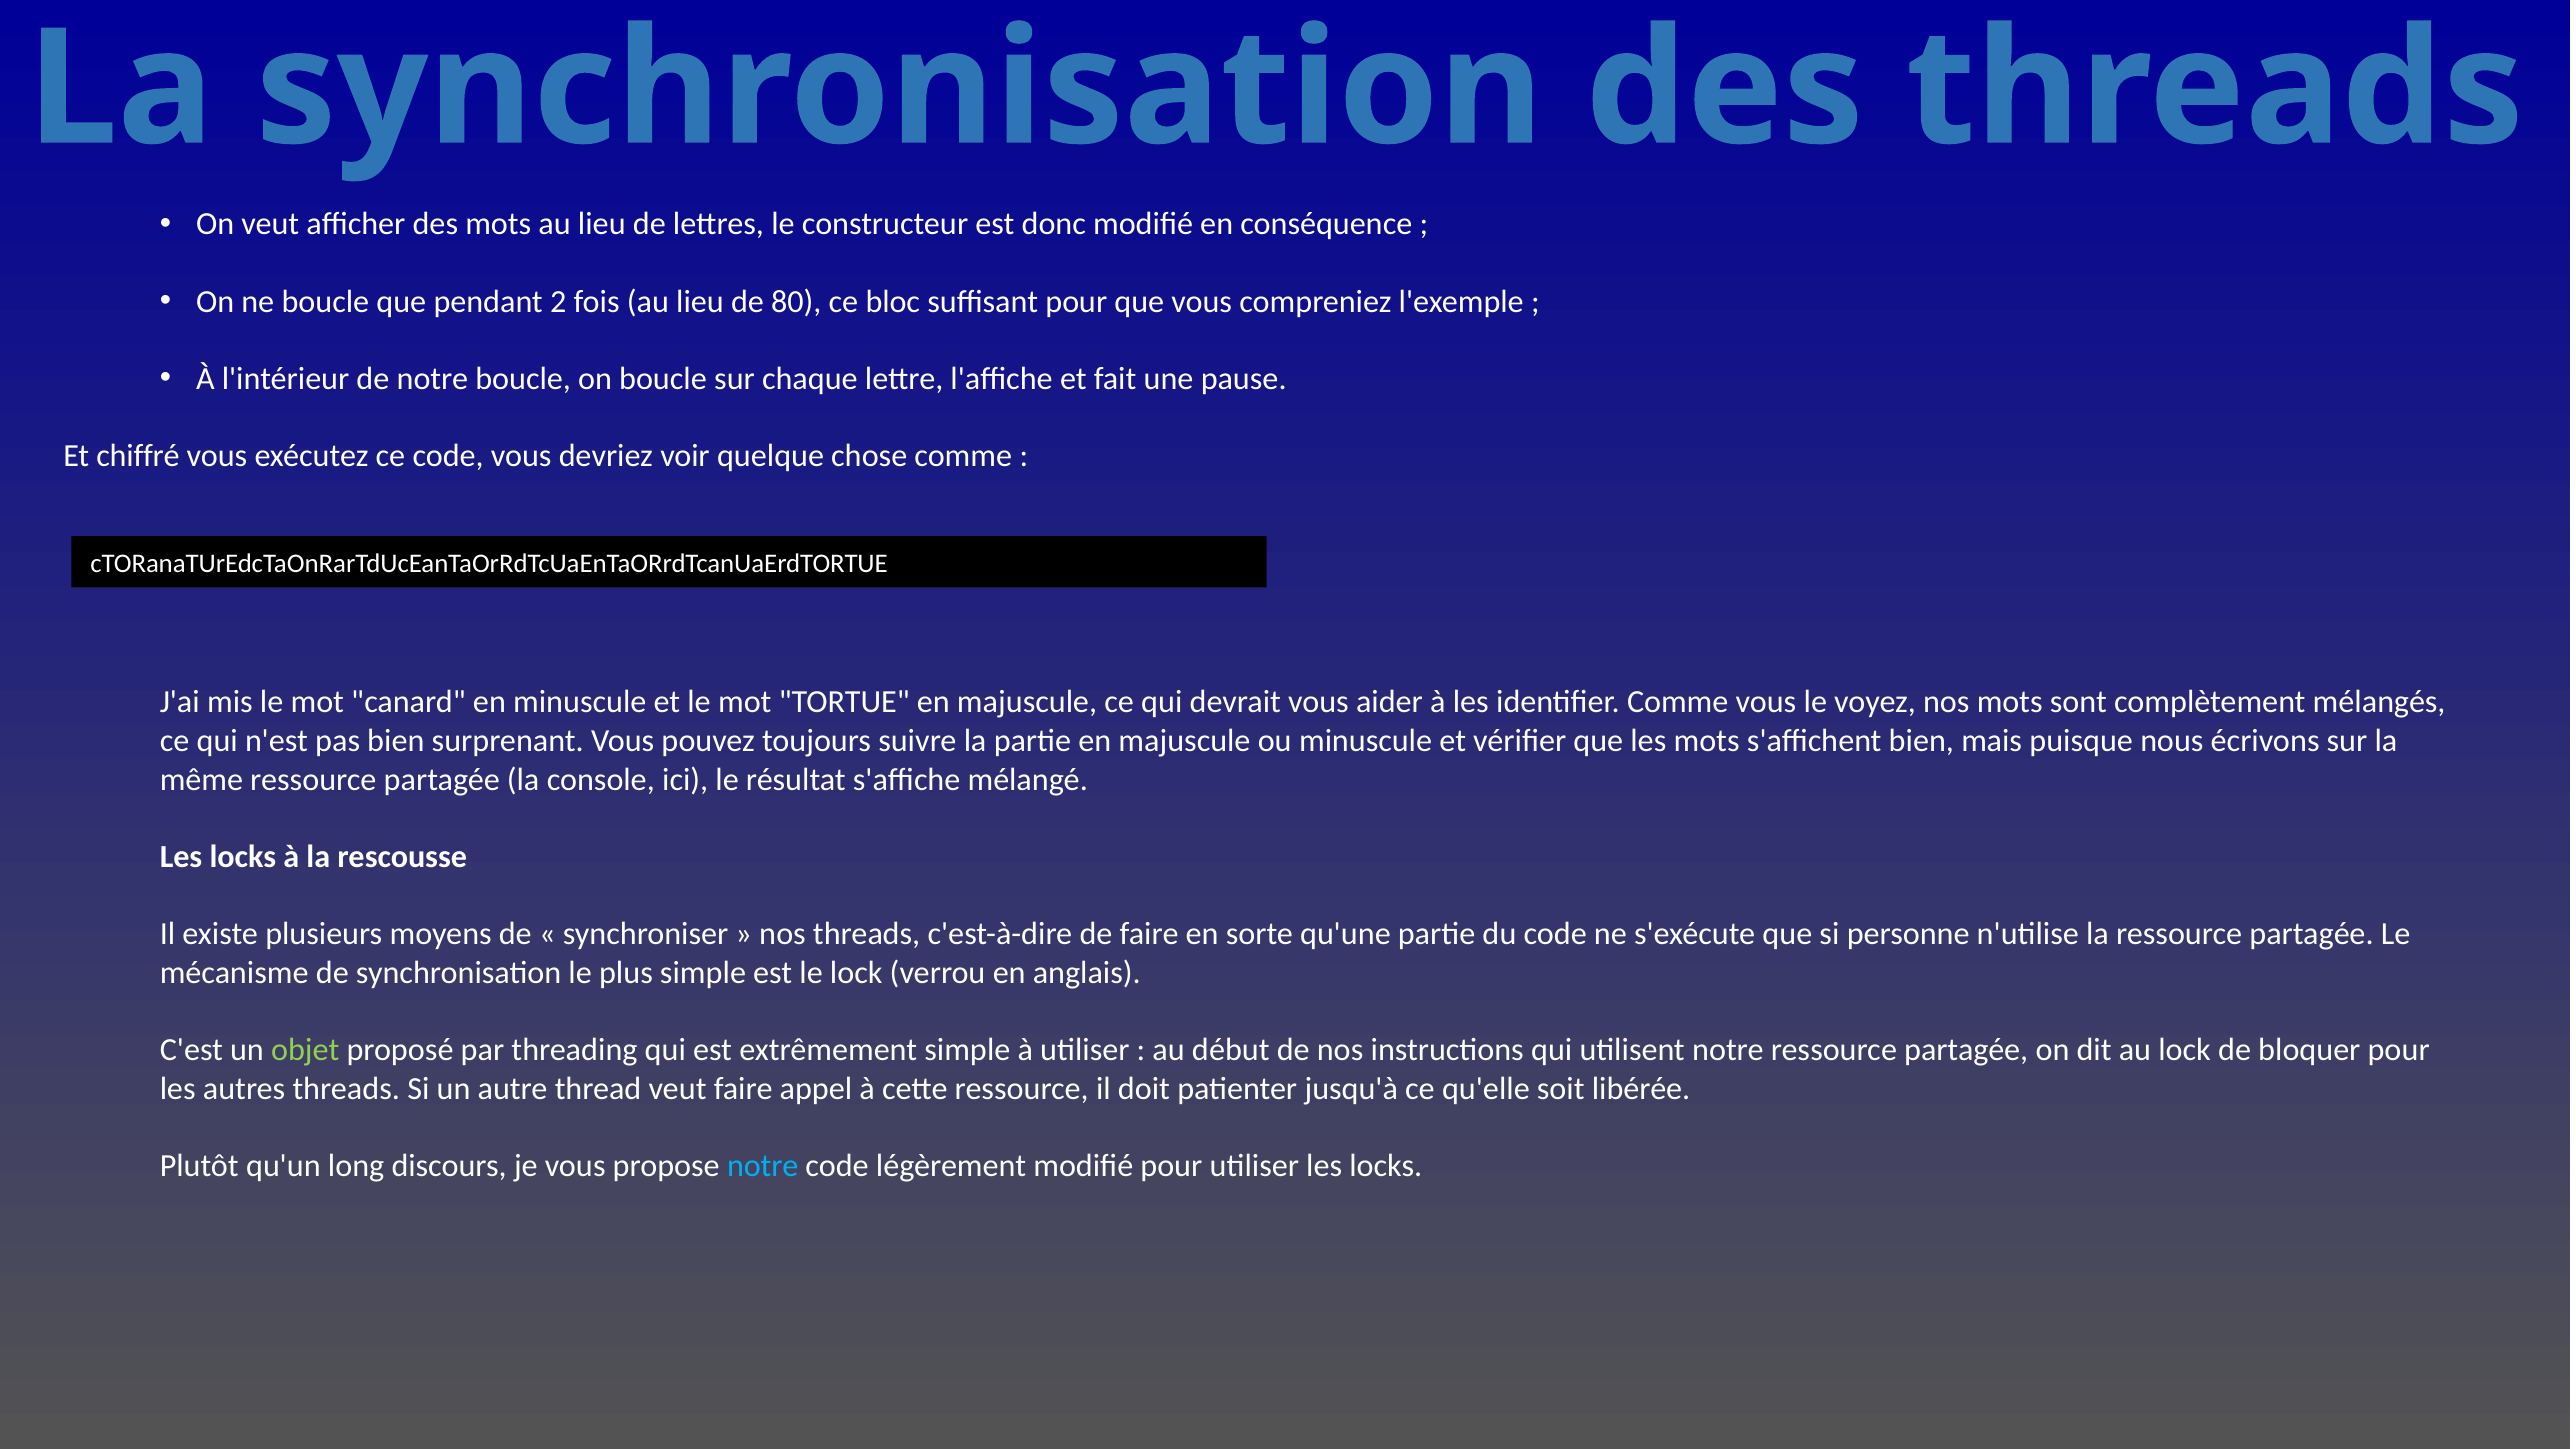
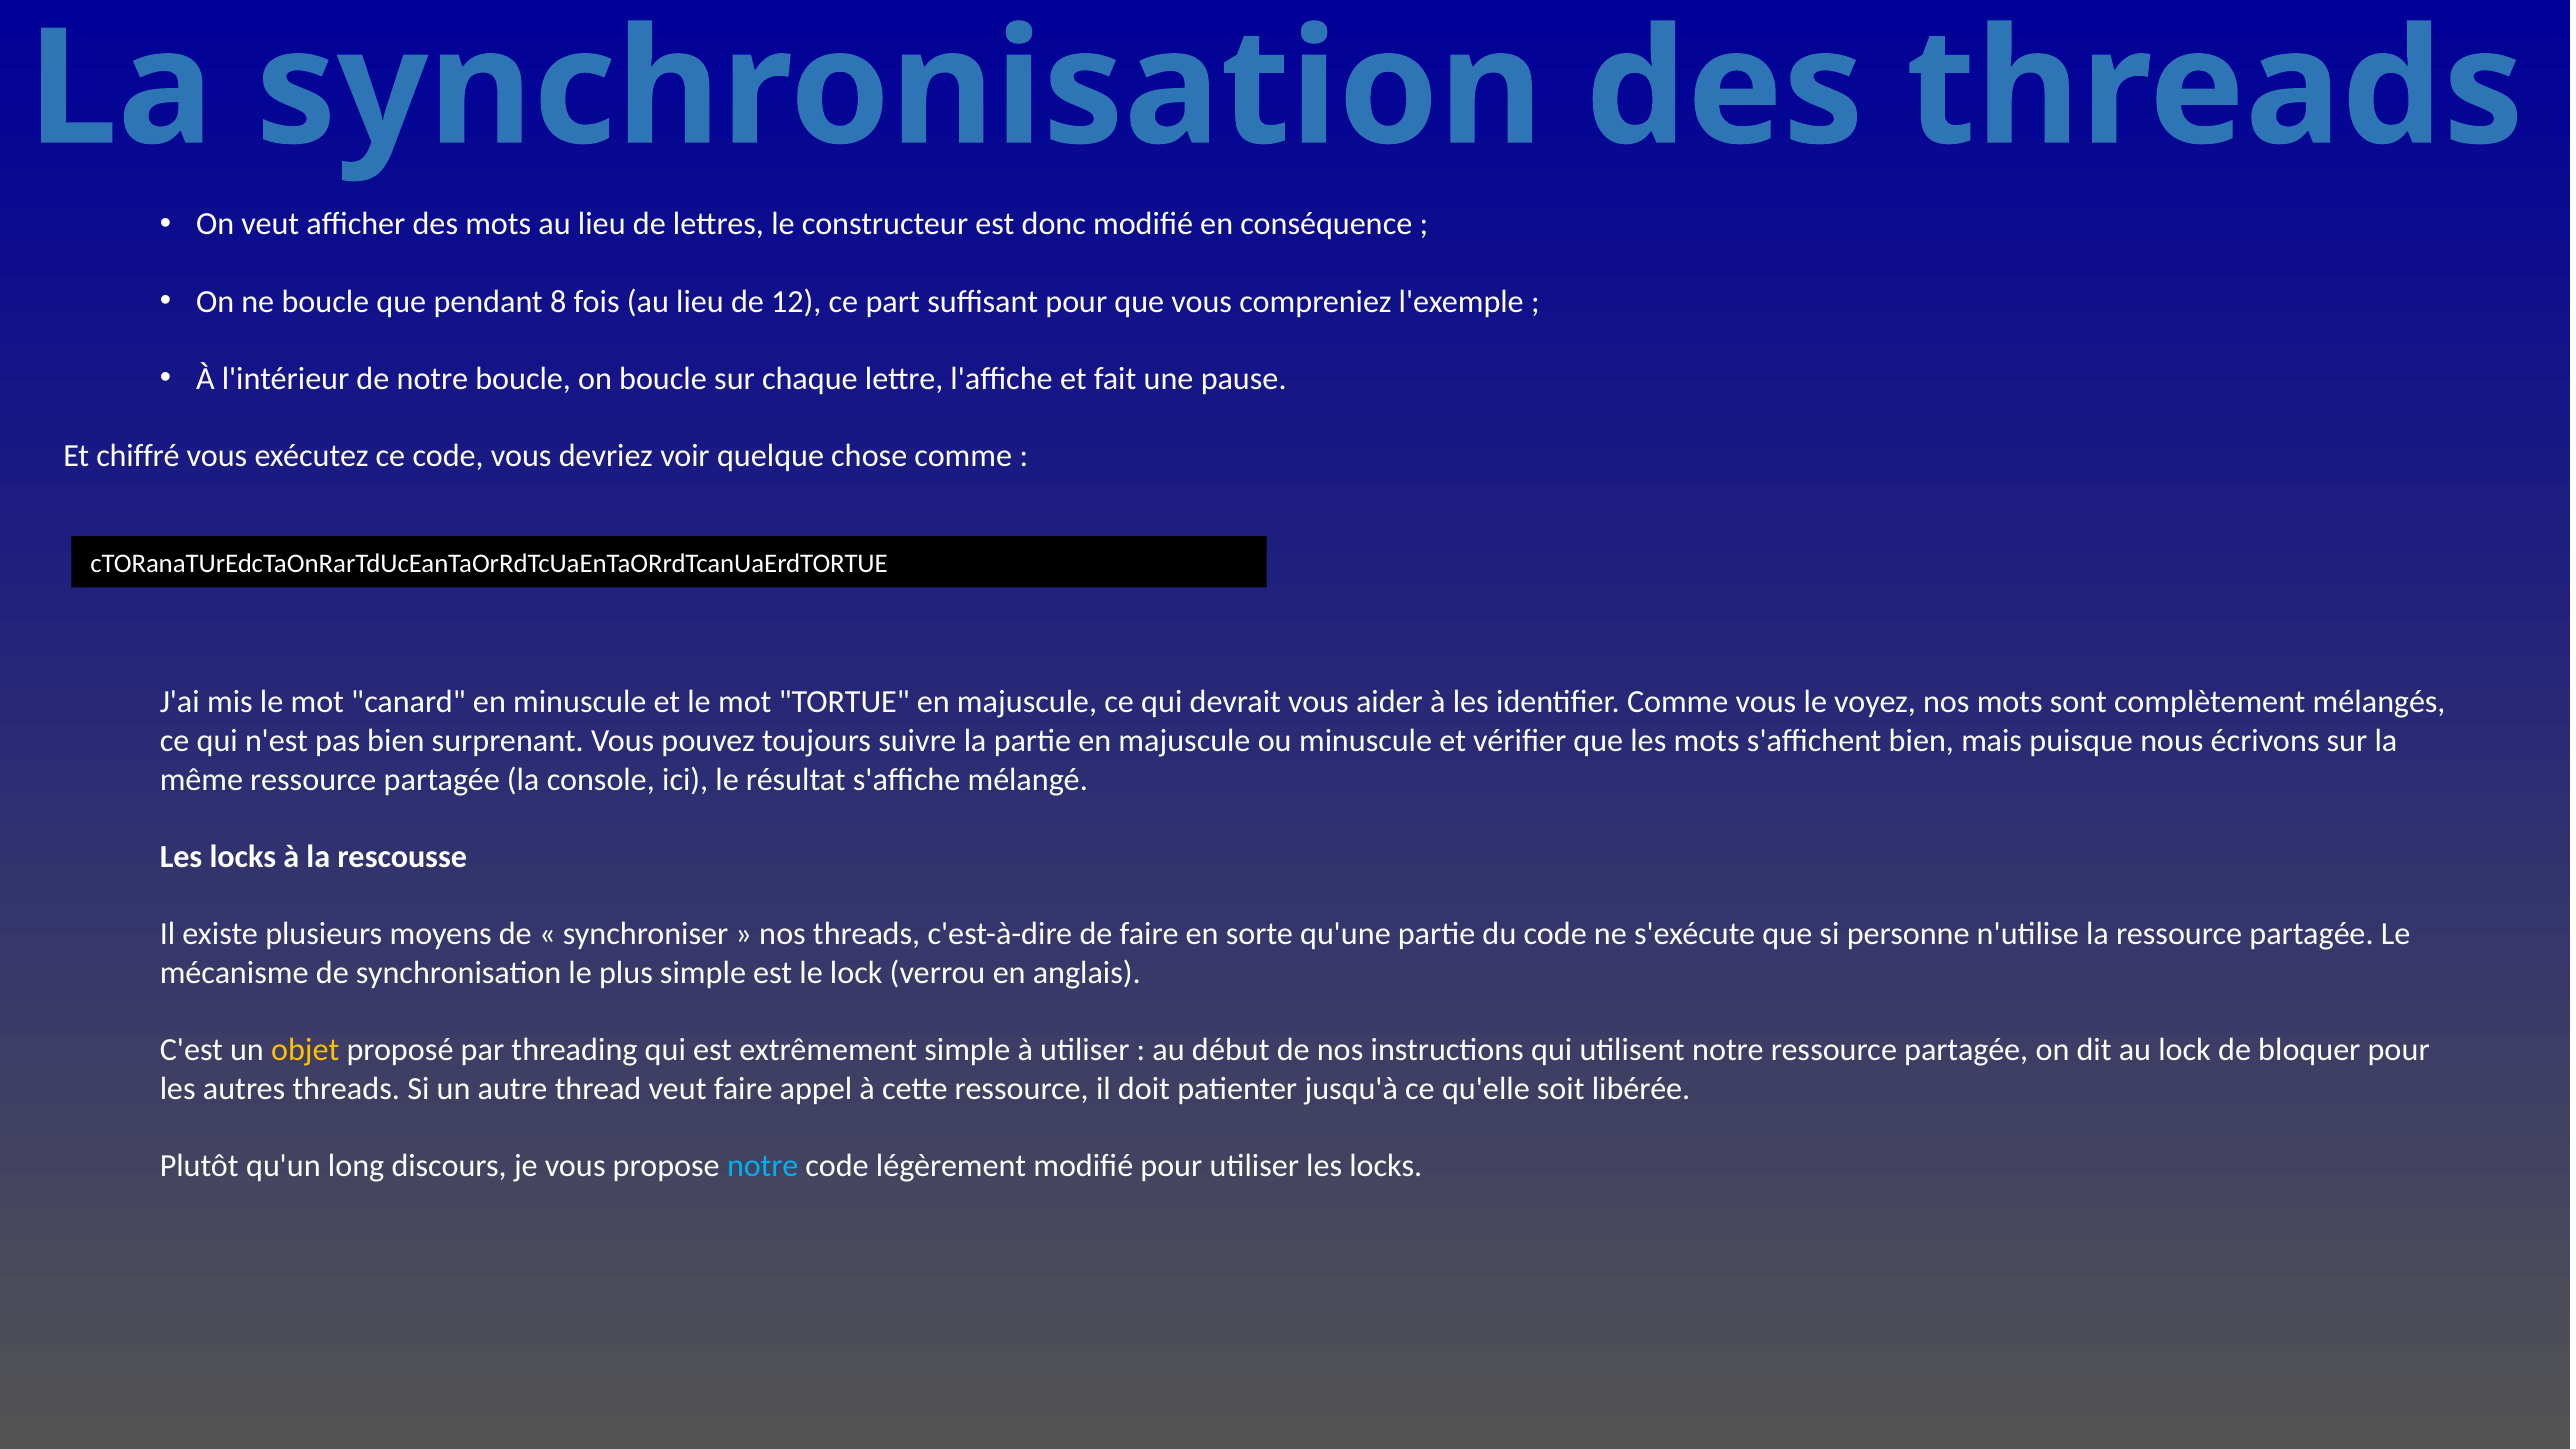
2: 2 -> 8
80: 80 -> 12
bloc: bloc -> part
objet colour: light green -> yellow
